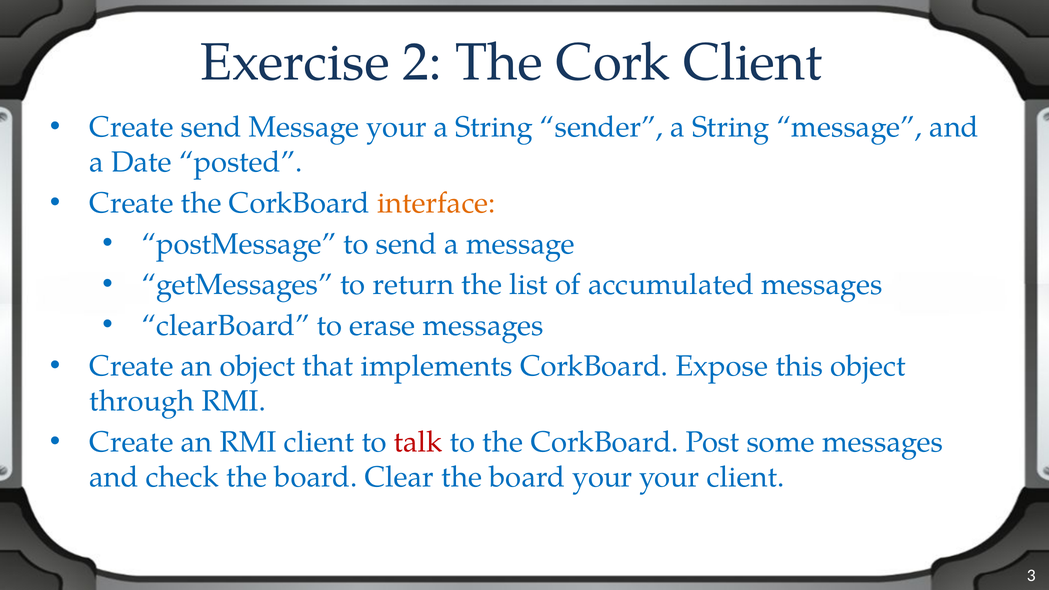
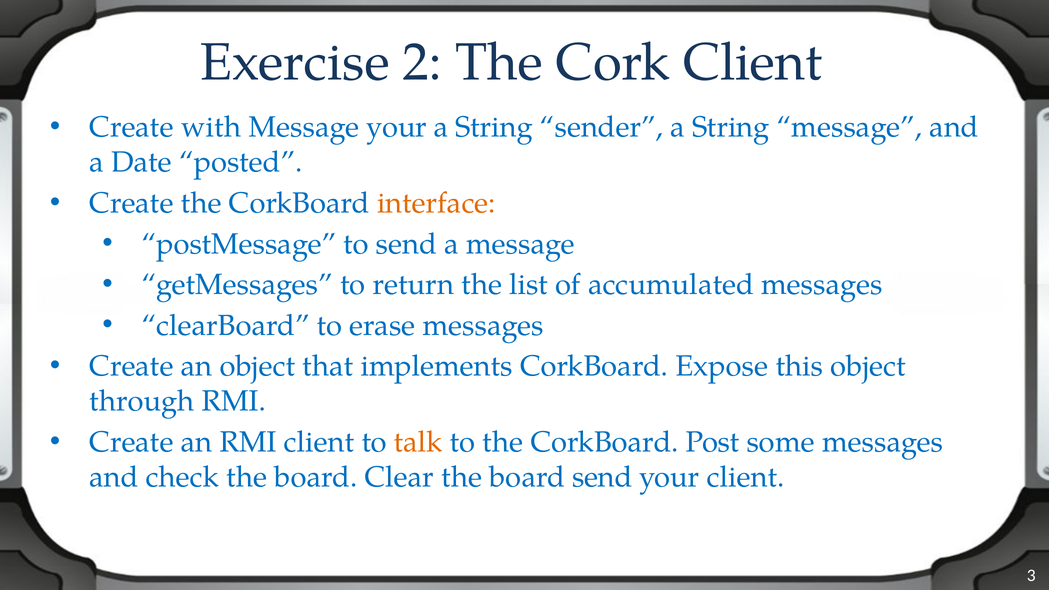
Create send: send -> with
talk colour: red -> orange
board your: your -> send
